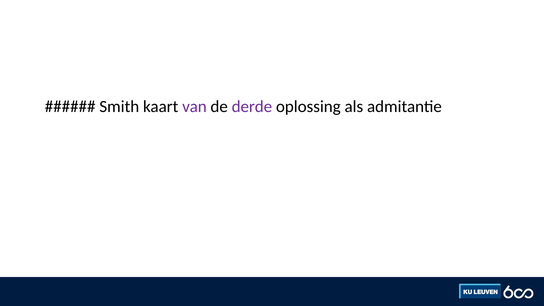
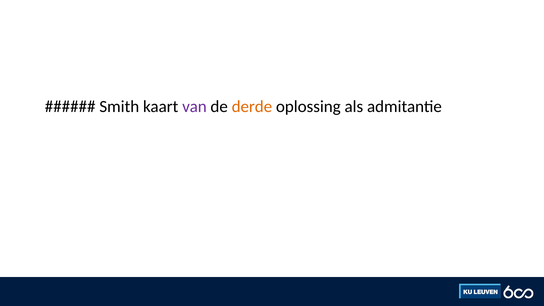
derde colour: purple -> orange
